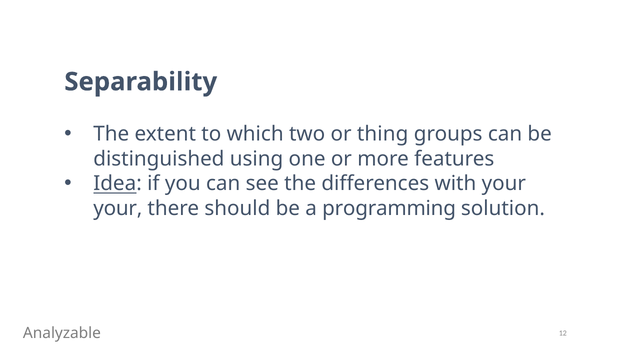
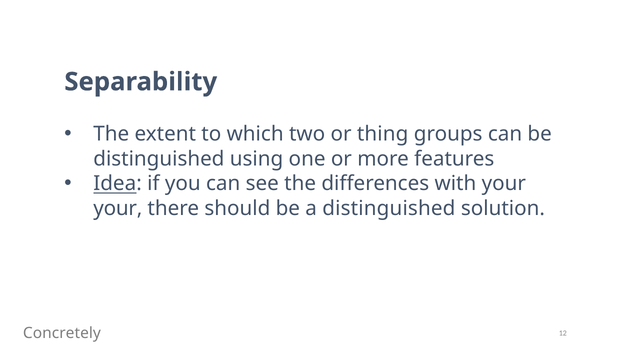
a programming: programming -> distinguished
Analyzable: Analyzable -> Concretely
